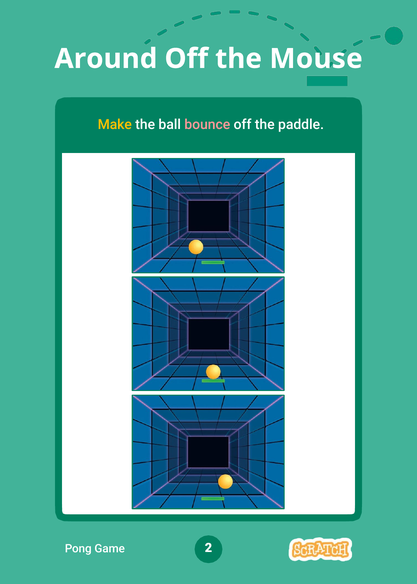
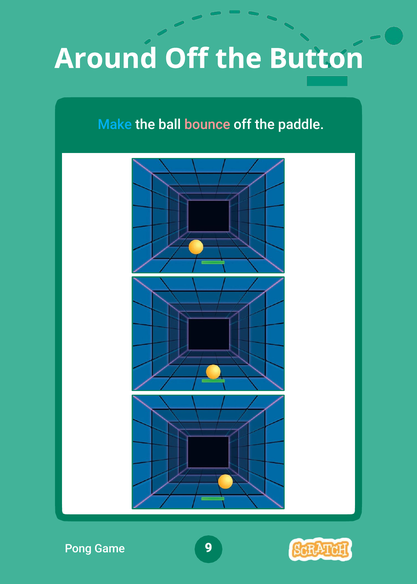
Mouse: Mouse -> Button
Make colour: yellow -> light blue
2: 2 -> 9
